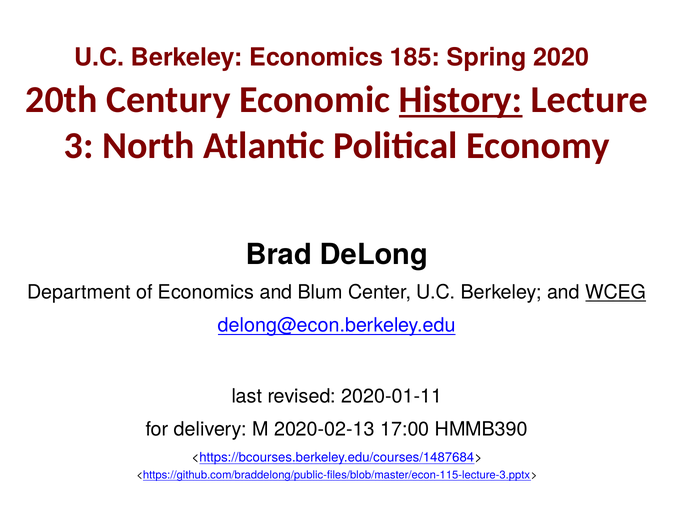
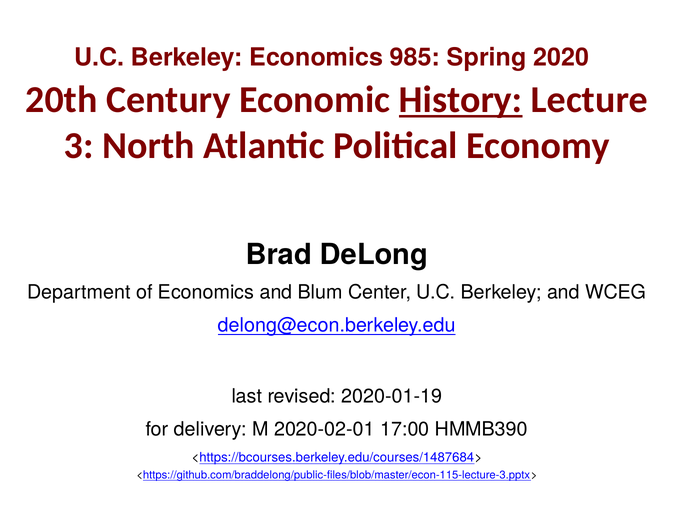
185: 185 -> 985
WCEG underline: present -> none
2020-01-11: 2020-01-11 -> 2020-01-19
2020-02-13: 2020-02-13 -> 2020-02-01
